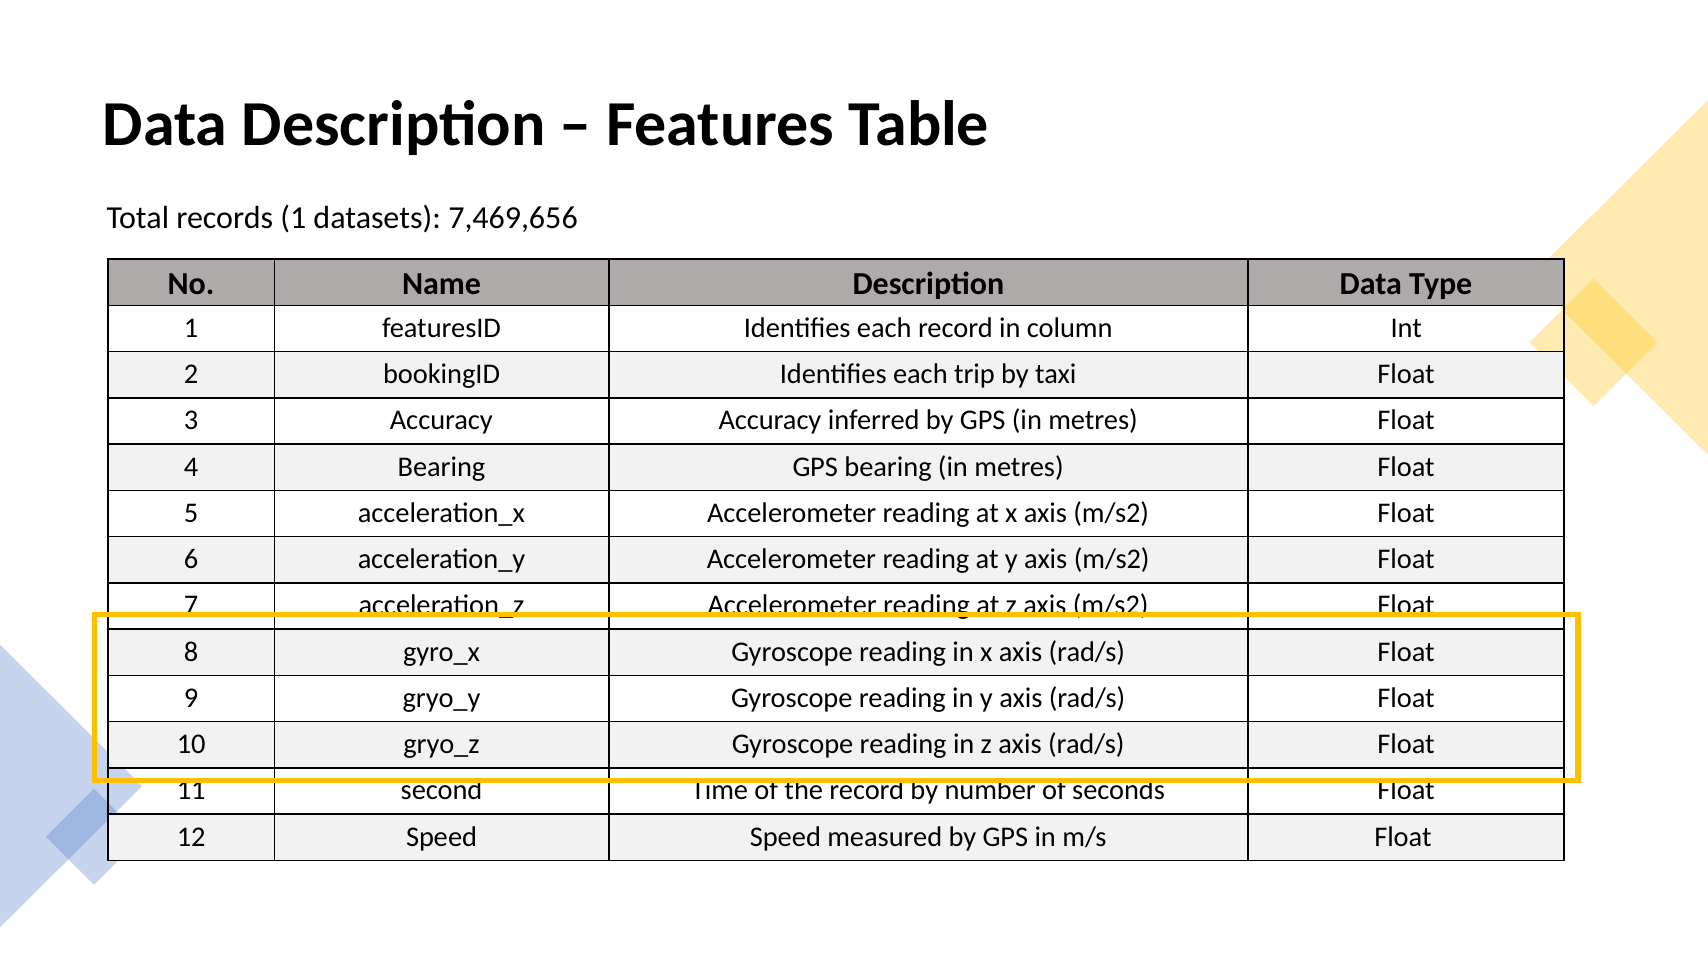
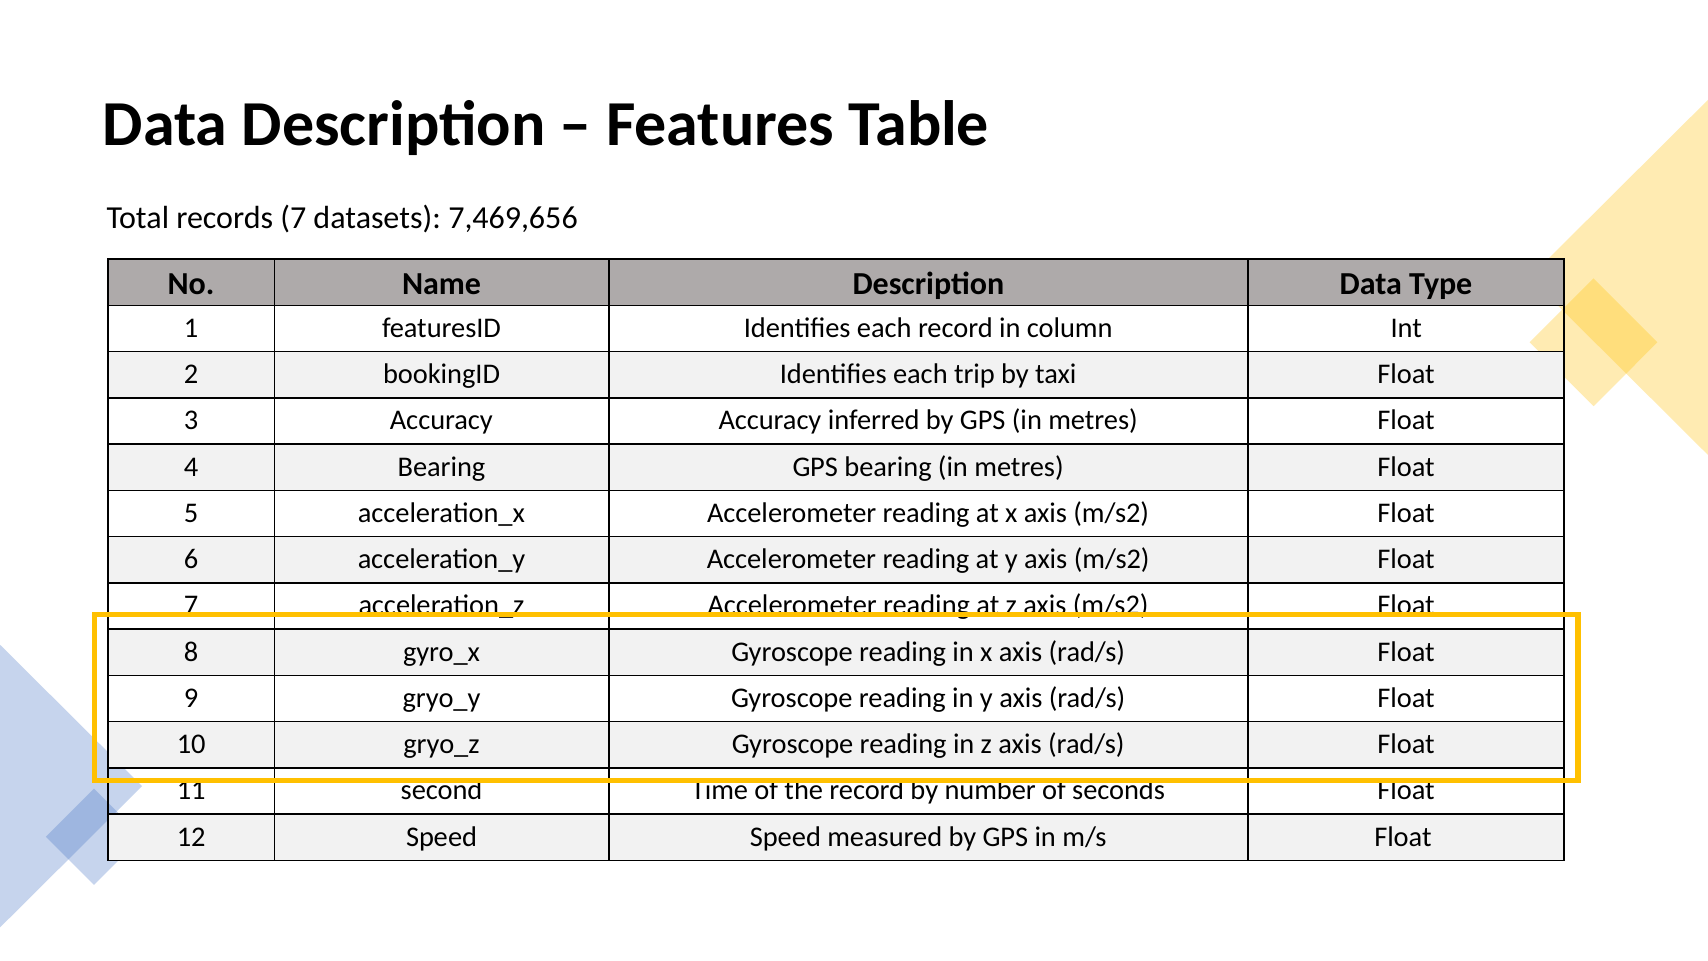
records 1: 1 -> 7
